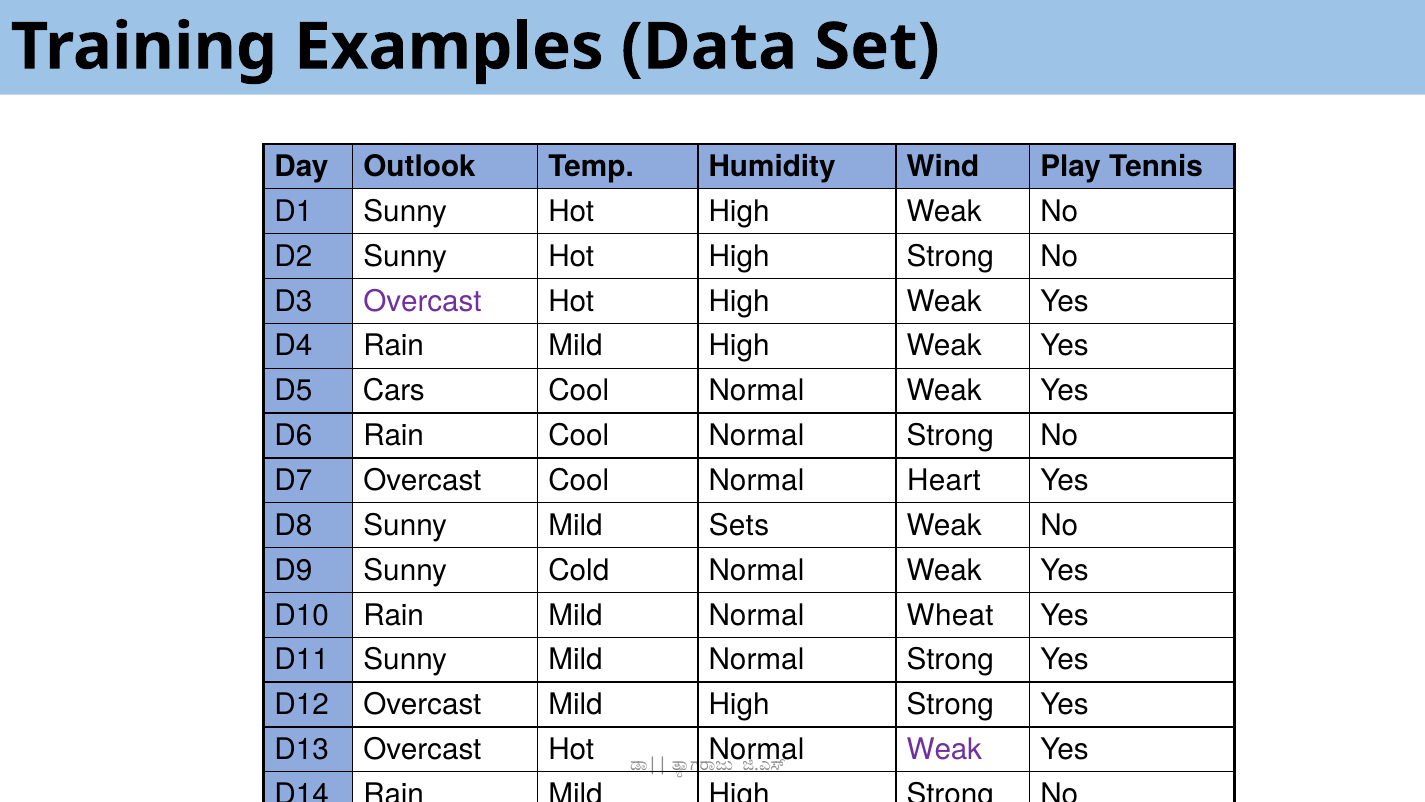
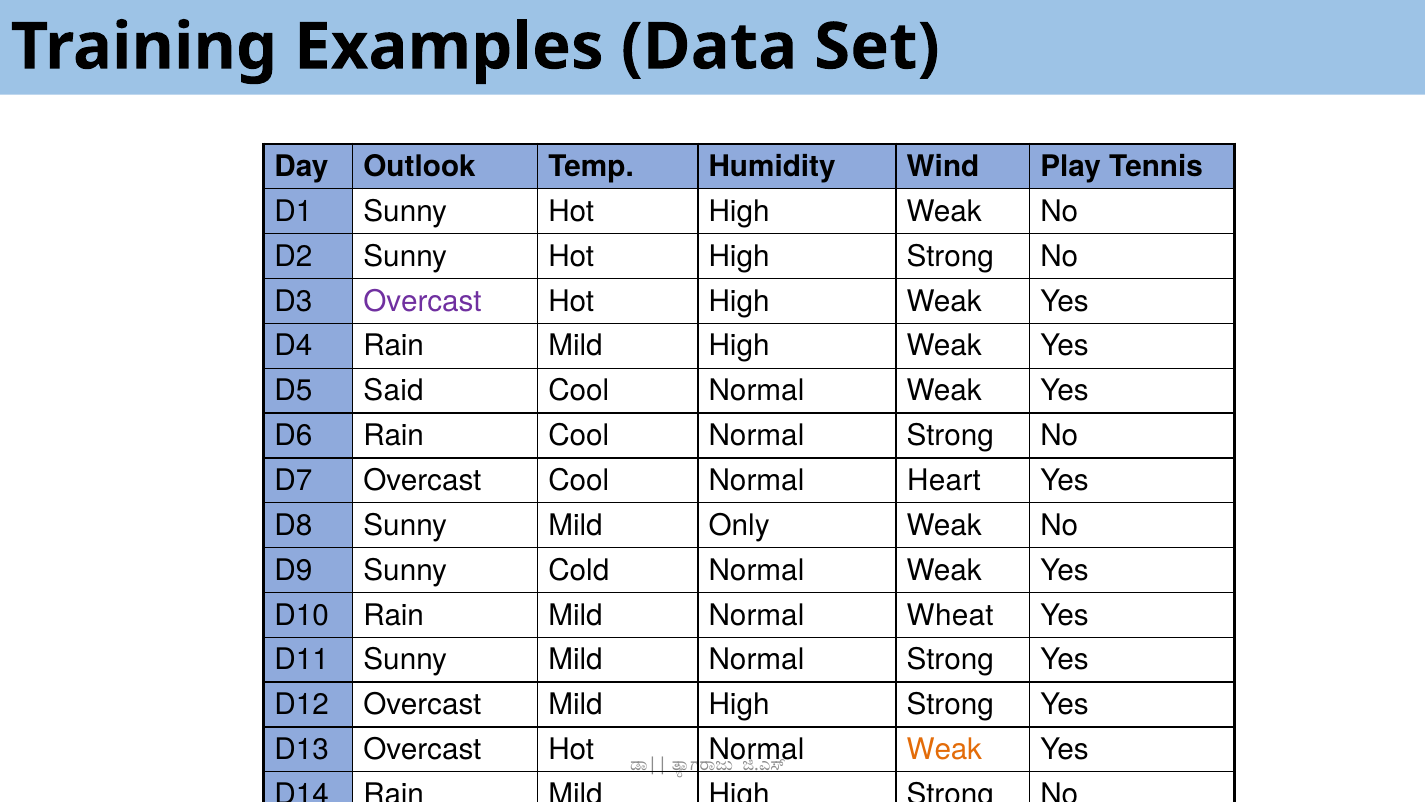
Cars: Cars -> Said
Sets: Sets -> Only
Weak at (944, 749) colour: purple -> orange
